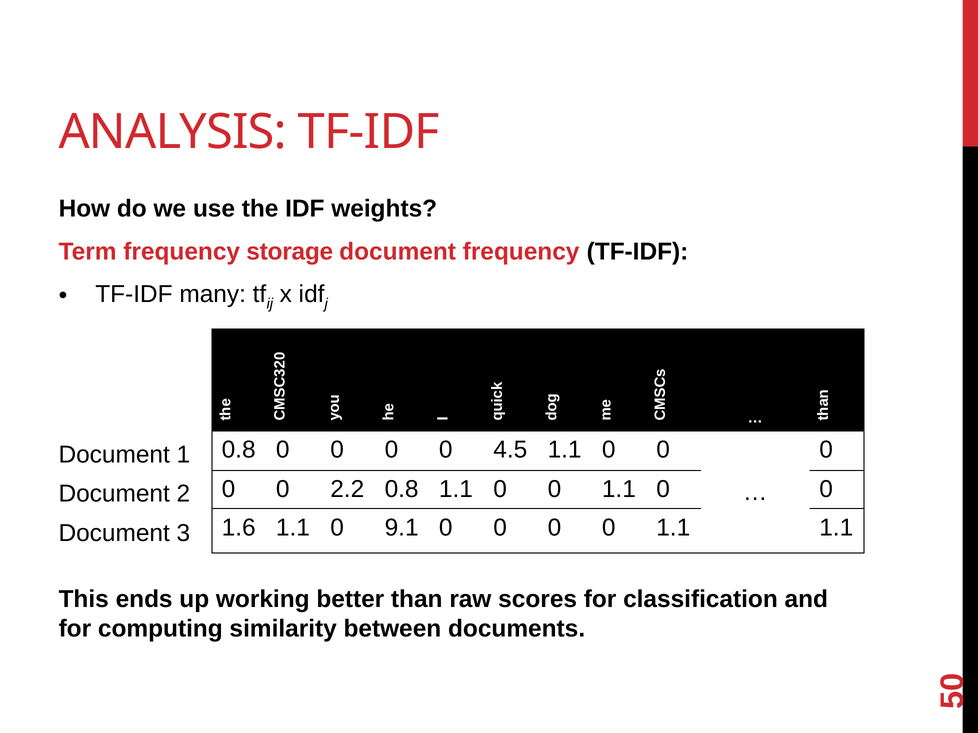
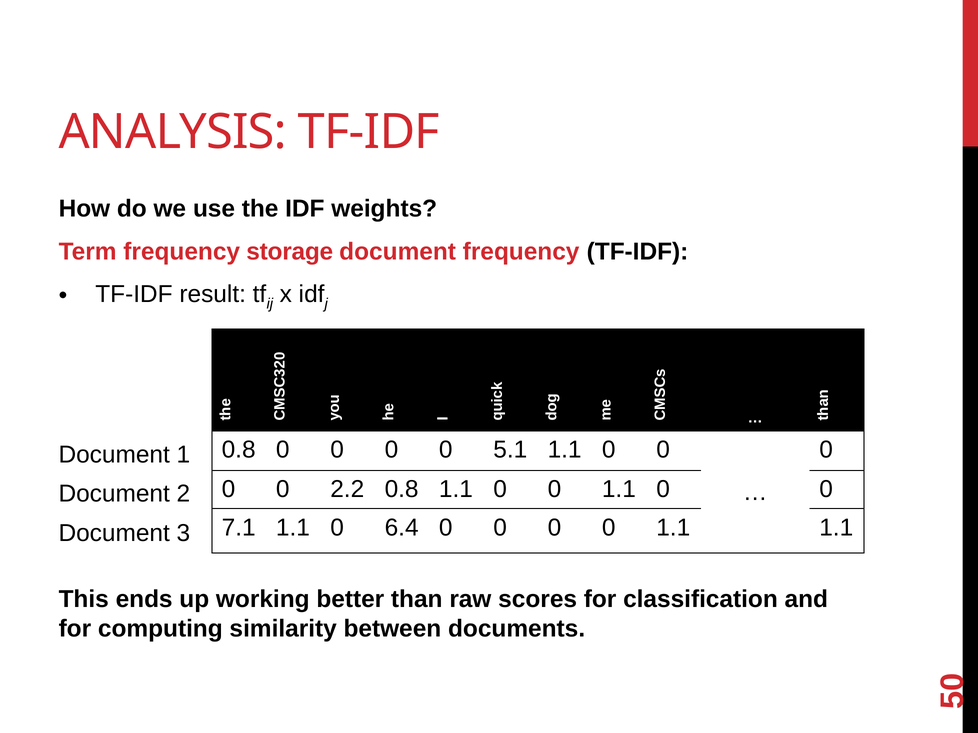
many: many -> result
4.5: 4.5 -> 5.1
1.6: 1.6 -> 7.1
9.1: 9.1 -> 6.4
